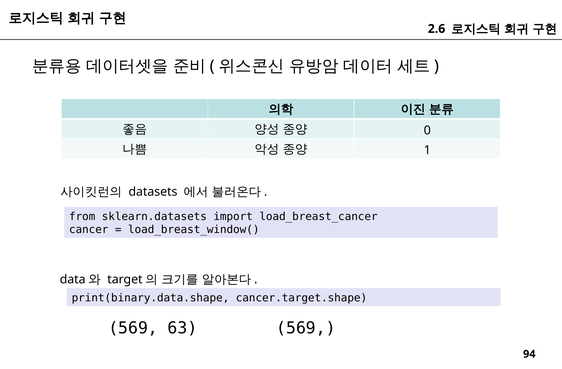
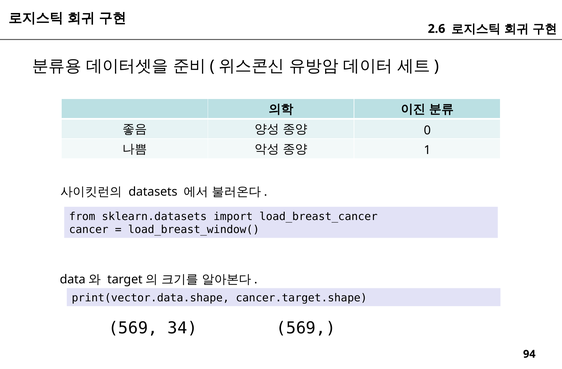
print(binary.data.shape: print(binary.data.shape -> print(vector.data.shape
63: 63 -> 34
